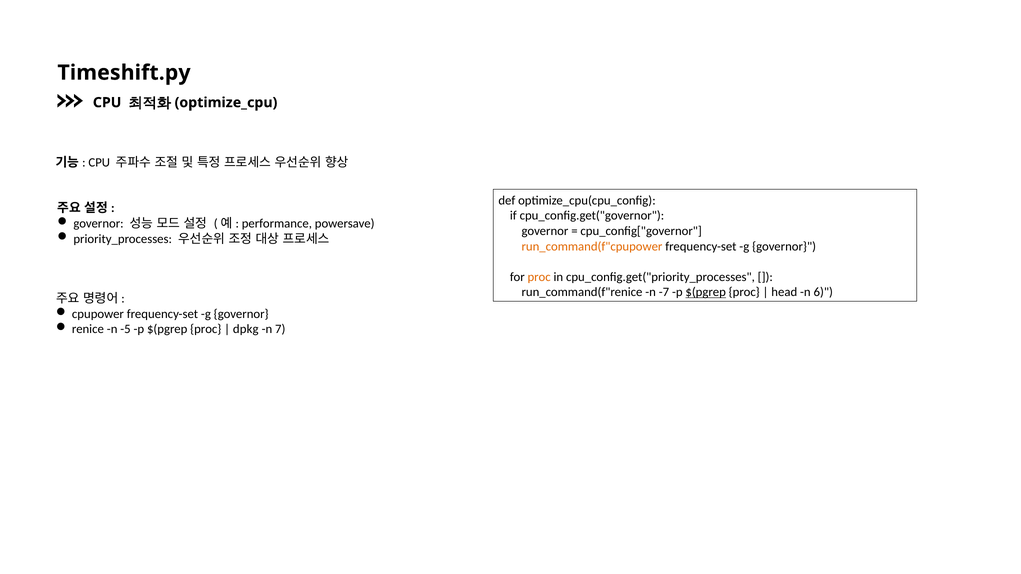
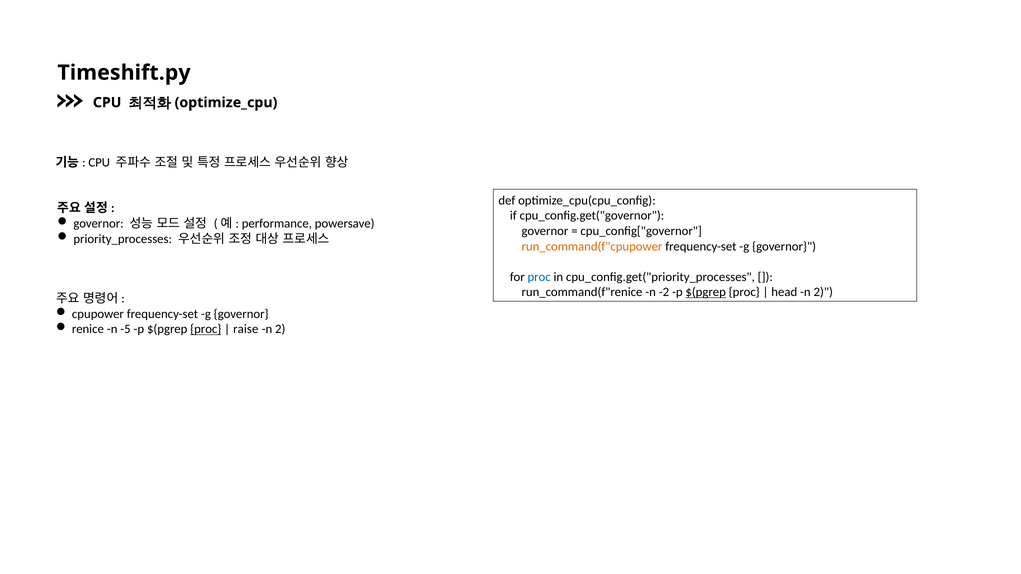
proc at (539, 277) colour: orange -> blue
-7: -7 -> -2
head n 6: 6 -> 2
proc at (206, 329) underline: none -> present
dpkg: dpkg -> raise
7 at (280, 329): 7 -> 2
